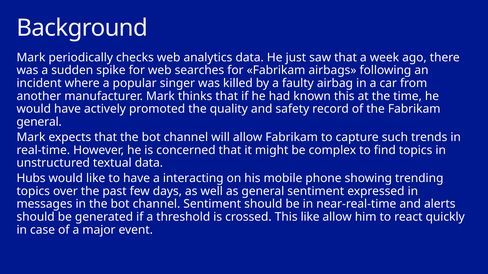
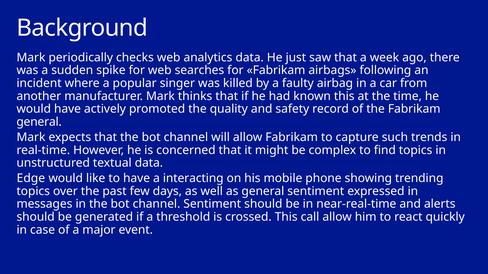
Hubs: Hubs -> Edge
This like: like -> call
